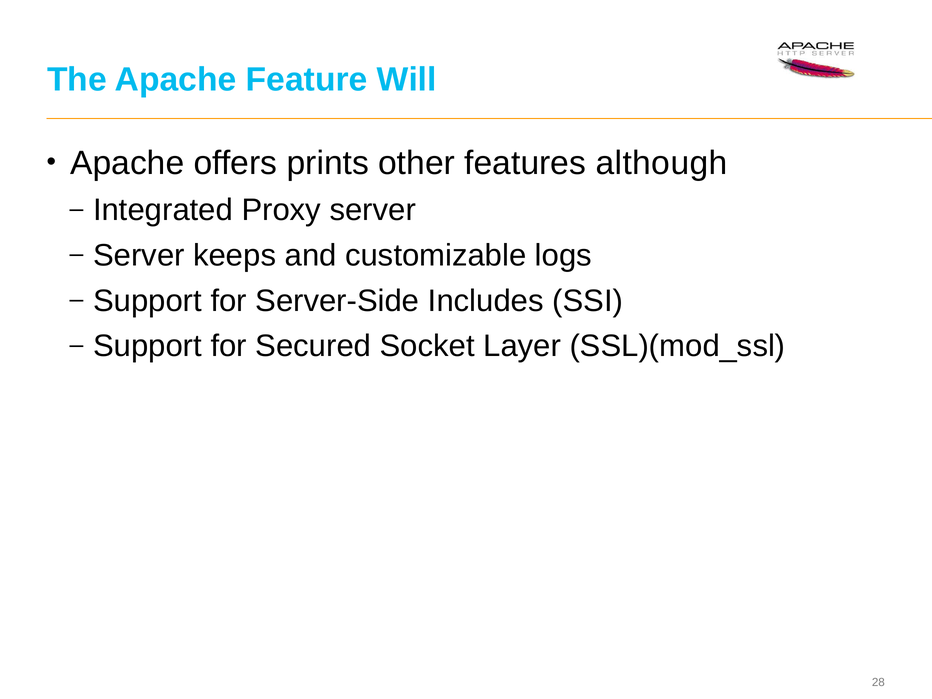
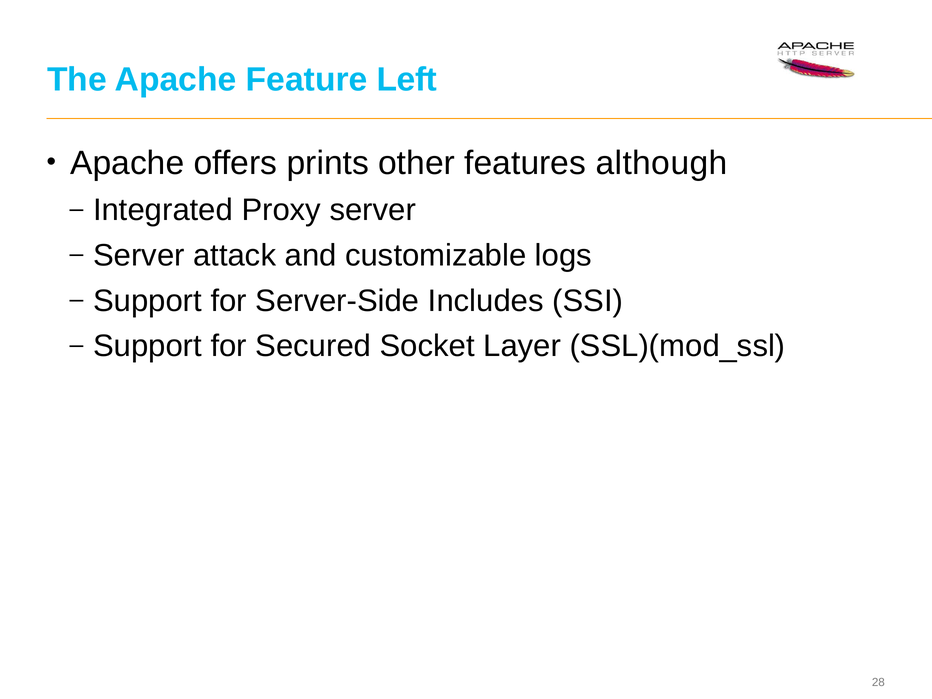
Will: Will -> Left
keeps: keeps -> attack
